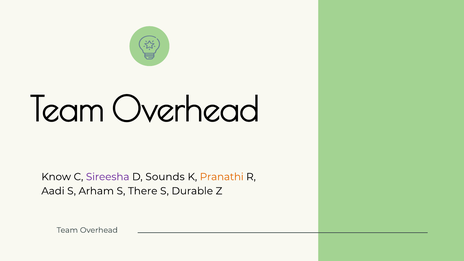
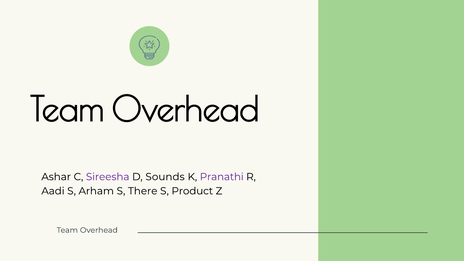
Know: Know -> Ashar
Pranathi colour: orange -> purple
Durable: Durable -> Product
